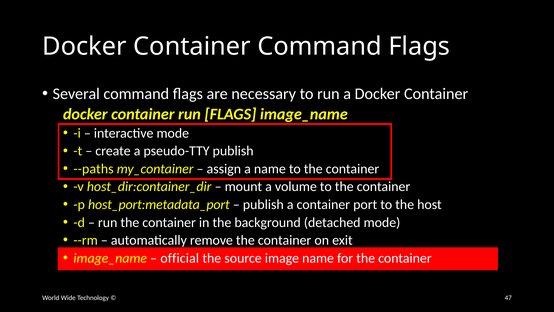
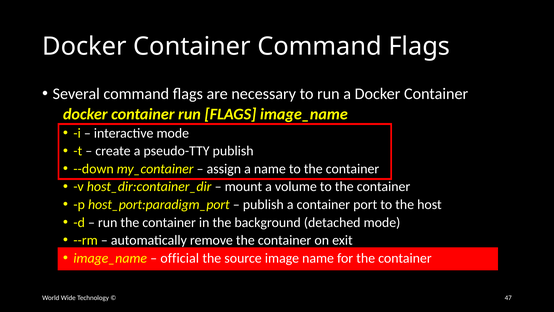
--paths: --paths -> --down
host_port:metadata_port: host_port:metadata_port -> host_port:paradigm_port
